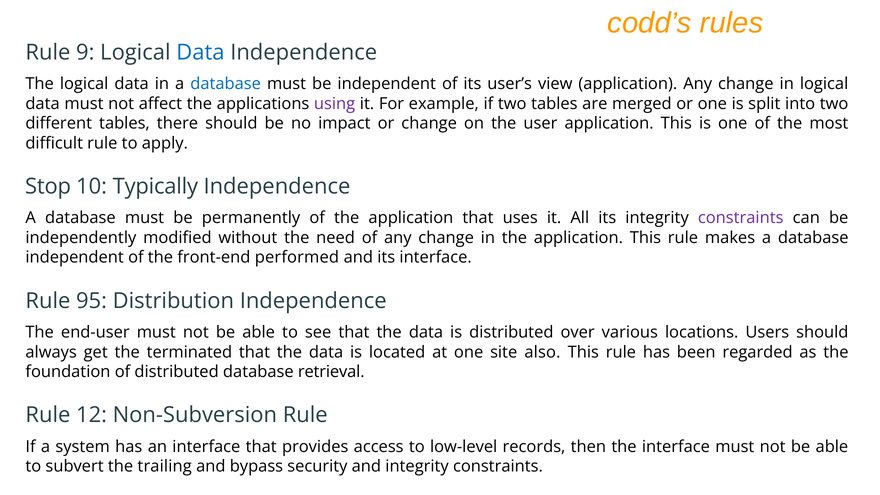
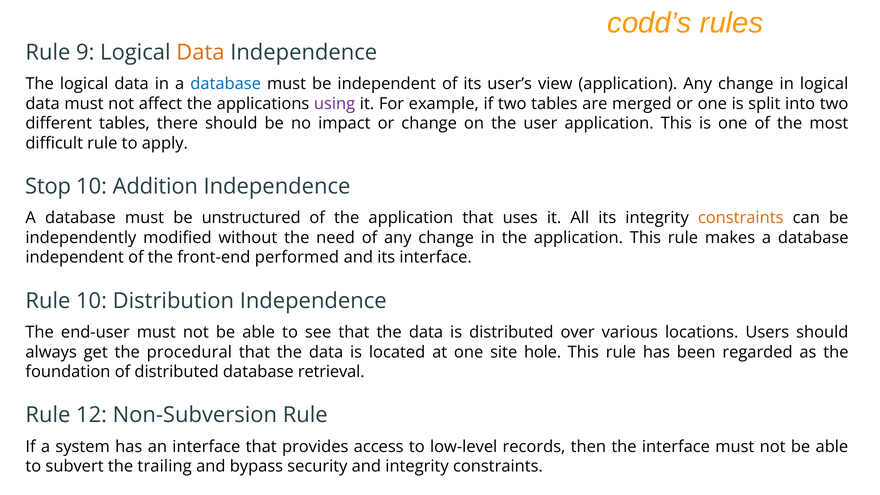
Data at (200, 52) colour: blue -> orange
Typically: Typically -> Addition
permanently: permanently -> unstructured
constraints at (741, 218) colour: purple -> orange
Rule 95: 95 -> 10
terminated: terminated -> procedural
also: also -> hole
